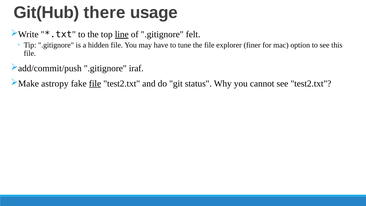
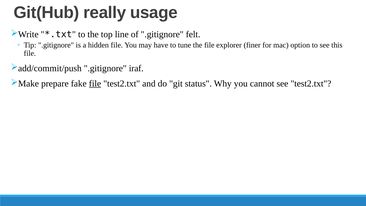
there: there -> really
line underline: present -> none
astropy: astropy -> prepare
